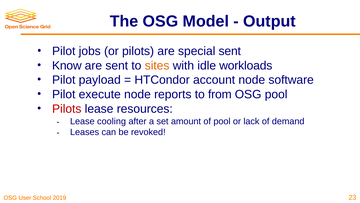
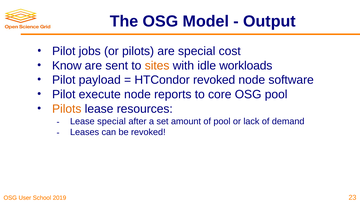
special sent: sent -> cost
HTCondor account: account -> revoked
from: from -> core
Pilots at (67, 109) colour: red -> orange
Lease cooling: cooling -> special
